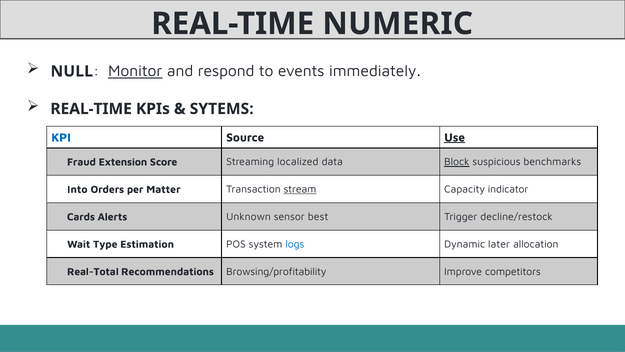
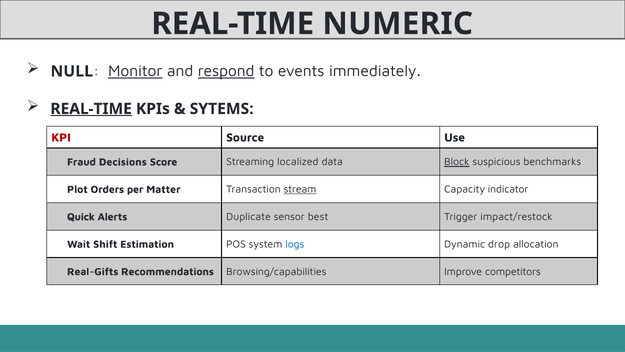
respond underline: none -> present
REAL-TIME at (91, 109) underline: none -> present
KPI colour: blue -> red
Use underline: present -> none
Extension: Extension -> Decisions
Into: Into -> Plot
Cards: Cards -> Quick
Unknown: Unknown -> Duplicate
decline/restock: decline/restock -> impact/restock
Type: Type -> Shift
later: later -> drop
Real-Total: Real-Total -> Real-Gifts
Browsing/profitability: Browsing/profitability -> Browsing/capabilities
